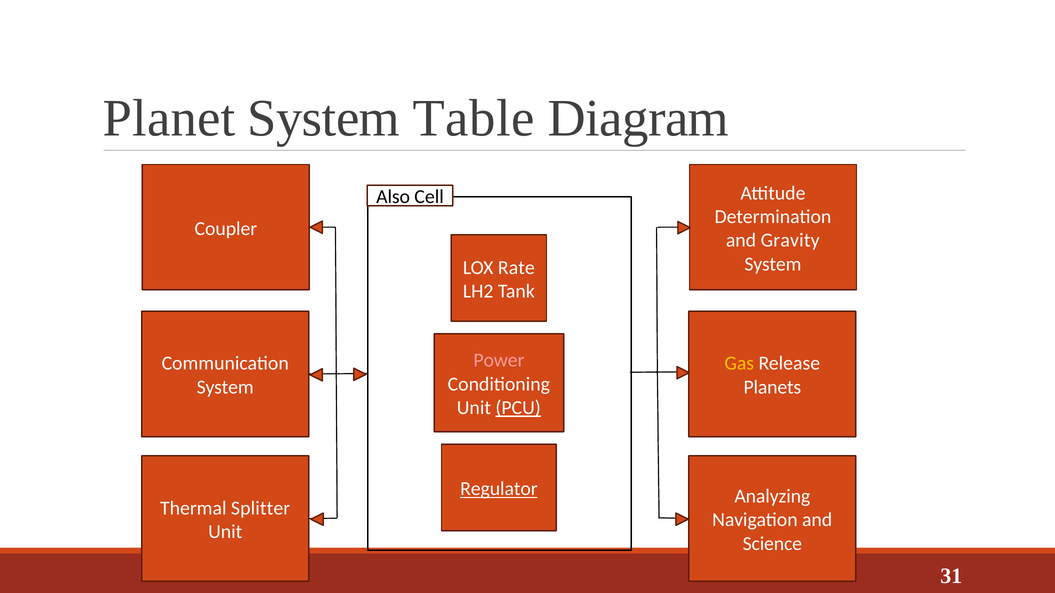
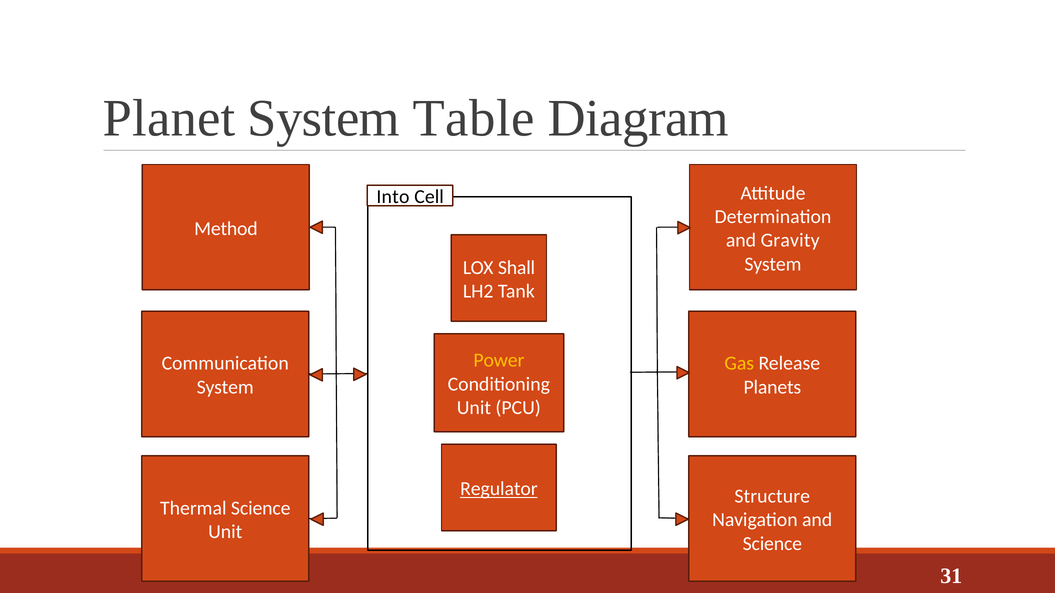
Also: Also -> Into
Coupler: Coupler -> Method
Rate: Rate -> Shall
Power colour: pink -> yellow
PCU underline: present -> none
Analyzing: Analyzing -> Structure
Thermal Splitter: Splitter -> Science
